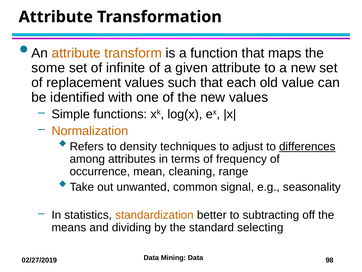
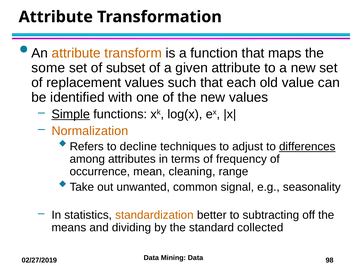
infinite: infinite -> subset
Simple underline: none -> present
density: density -> decline
selecting: selecting -> collected
